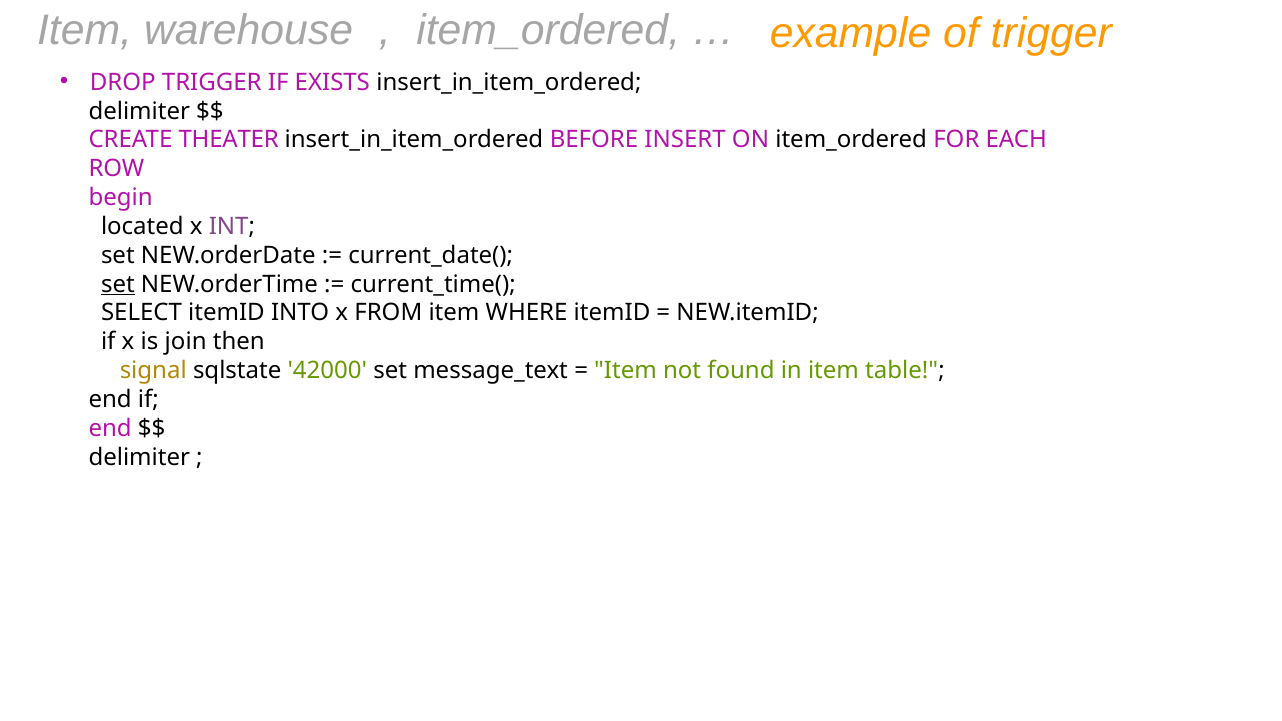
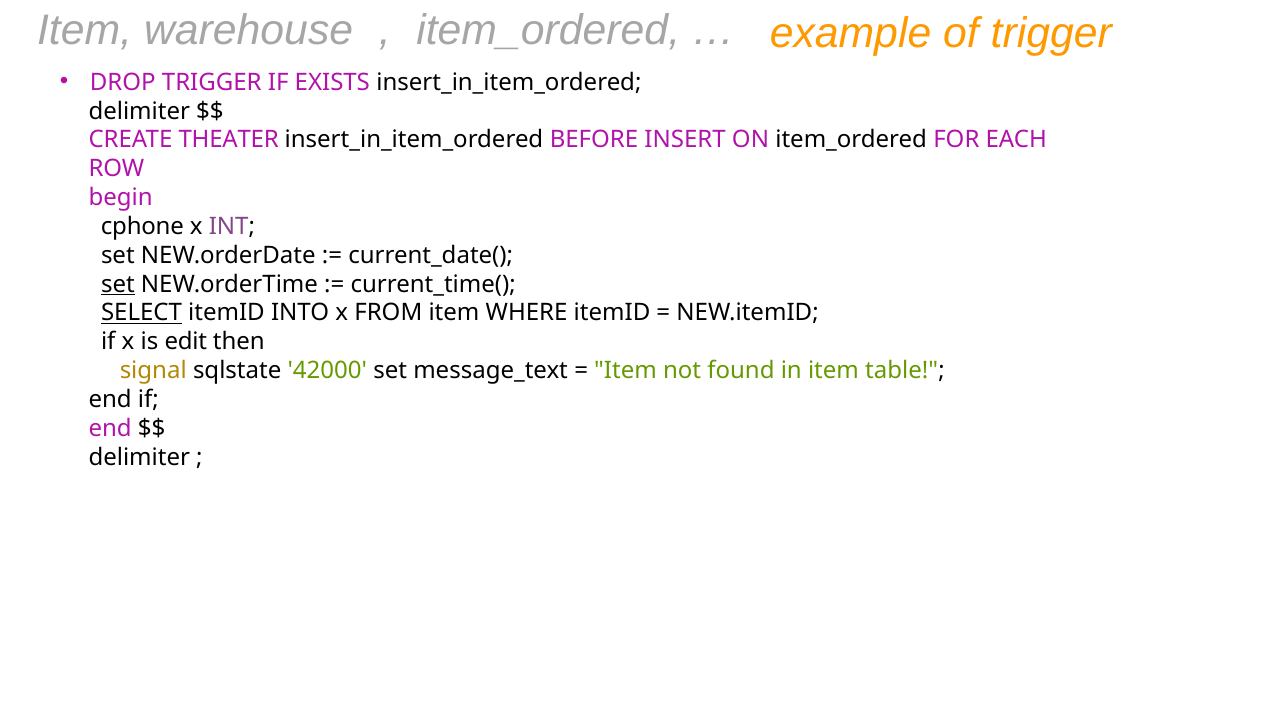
located: located -> cphone
SELECT underline: none -> present
join: join -> edit
